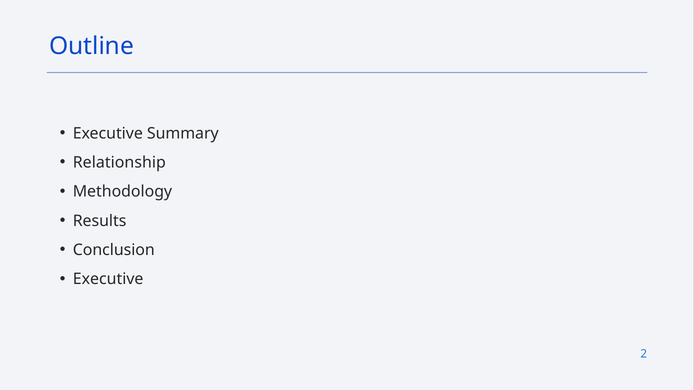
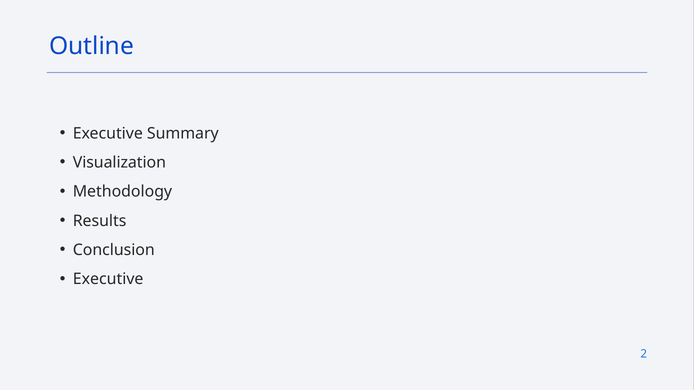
Relationship: Relationship -> Visualization
